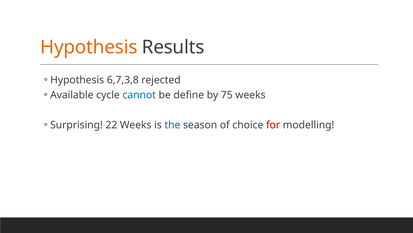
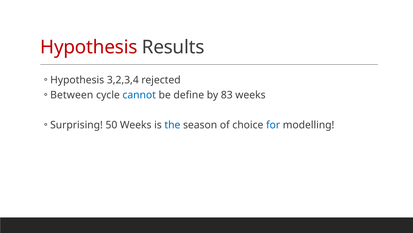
Hypothesis at (89, 47) colour: orange -> red
6,7,3,8: 6,7,3,8 -> 3,2,3,4
Available: Available -> Between
75: 75 -> 83
22: 22 -> 50
for colour: red -> blue
